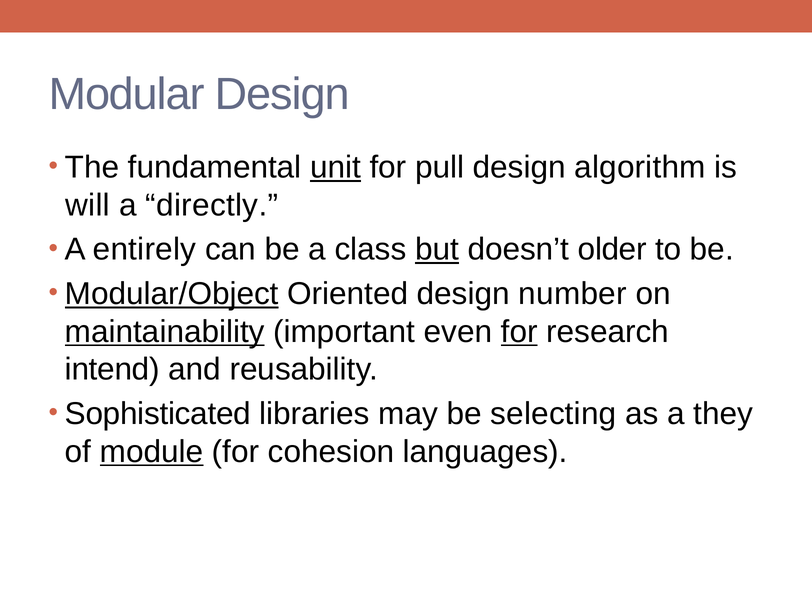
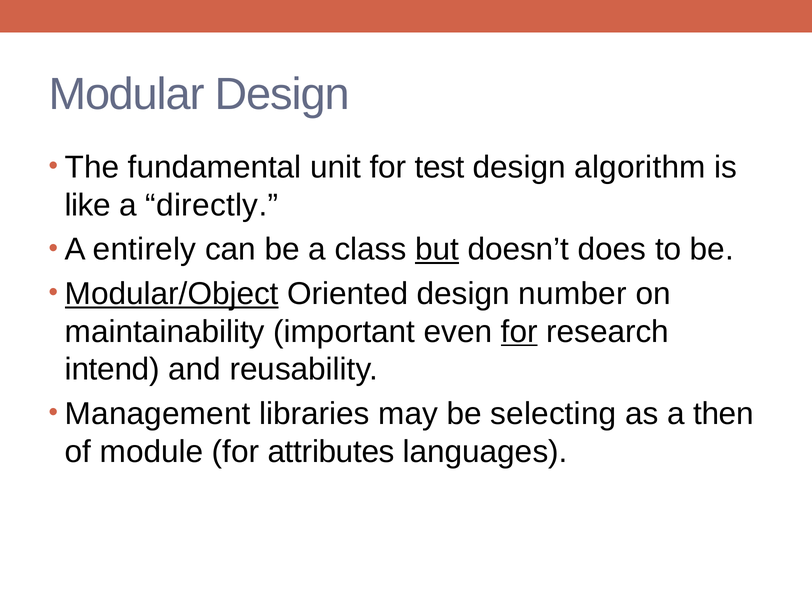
unit underline: present -> none
pull: pull -> test
will: will -> like
older: older -> does
maintainability underline: present -> none
Sophisticated: Sophisticated -> Management
they: they -> then
module underline: present -> none
cohesion: cohesion -> attributes
